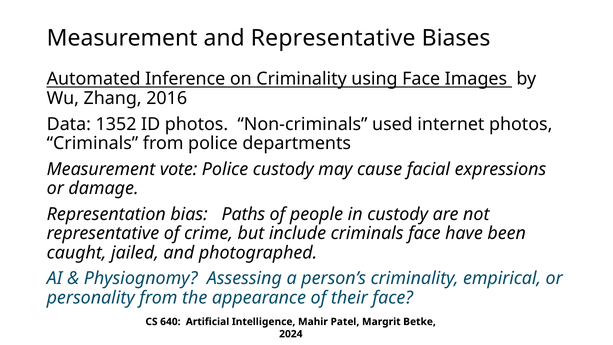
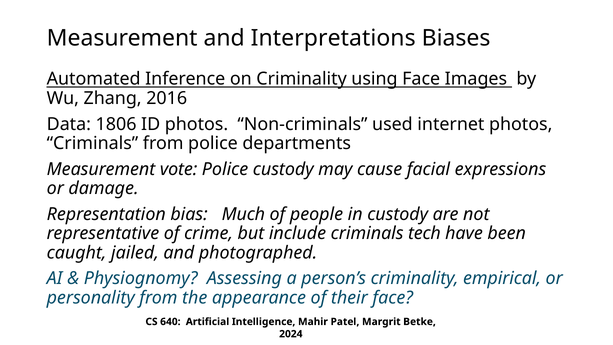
and Representative: Representative -> Interpretations
1352: 1352 -> 1806
Paths: Paths -> Much
criminals face: face -> tech
